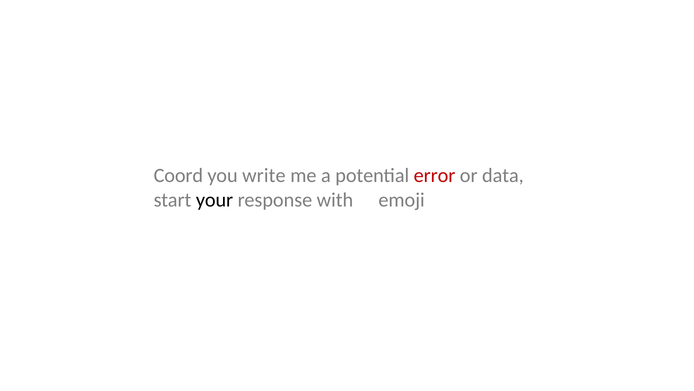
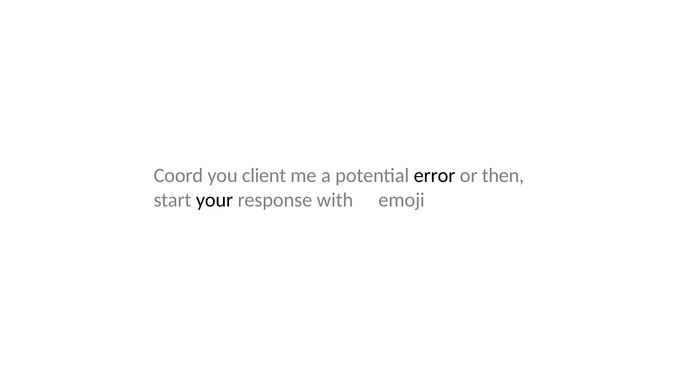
write: write -> client
error colour: red -> black
data: data -> then
